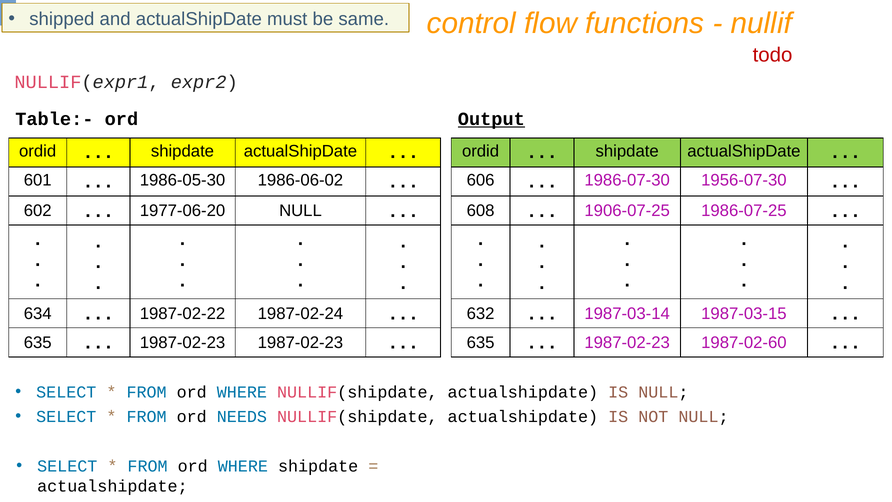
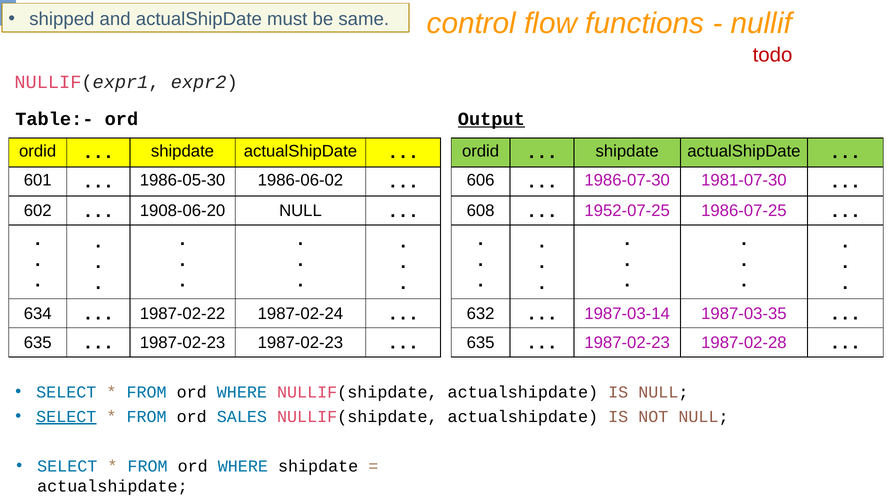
1956-07-30: 1956-07-30 -> 1981-07-30
1977-06-20: 1977-06-20 -> 1908-06-20
1906-07-25: 1906-07-25 -> 1952-07-25
1987-03-15: 1987-03-15 -> 1987-03-35
1987-02-60: 1987-02-60 -> 1987-02-28
SELECT at (66, 416) underline: none -> present
NEEDS: NEEDS -> SALES
